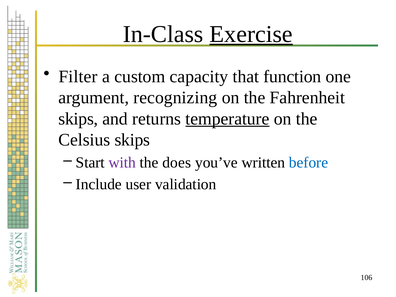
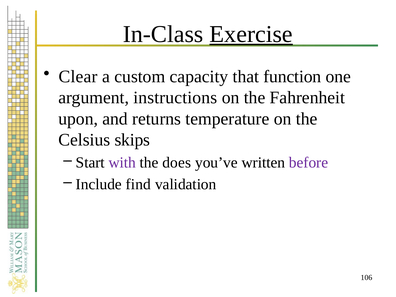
Filter: Filter -> Clear
recognizing: recognizing -> instructions
skips at (78, 119): skips -> upon
temperature underline: present -> none
before colour: blue -> purple
user: user -> find
